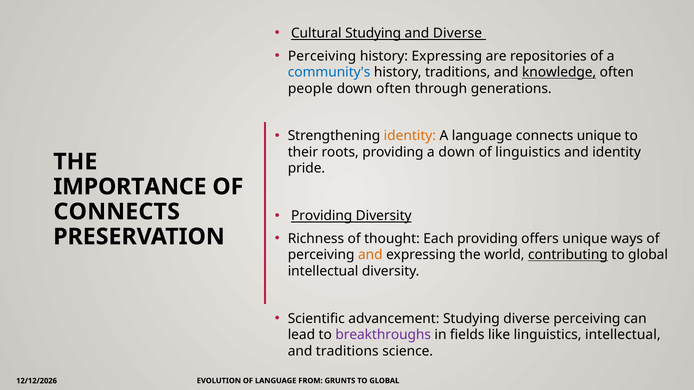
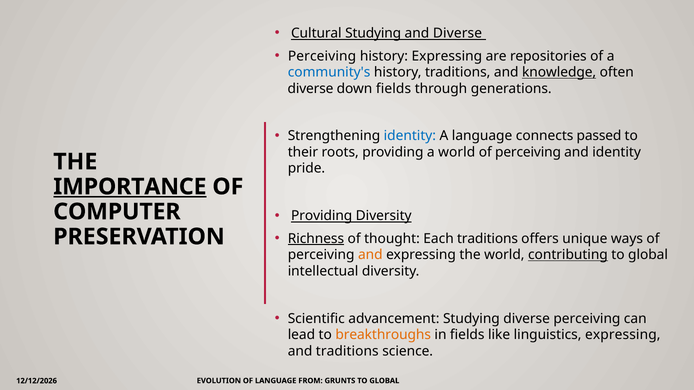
people at (310, 89): people -> diverse
down often: often -> fields
identity at (410, 136) colour: orange -> blue
connects unique: unique -> passed
a down: down -> world
linguistics at (528, 152): linguistics -> perceiving
IMPORTANCE underline: none -> present
CONNECTS at (117, 212): CONNECTS -> COMPUTER
Richness underline: none -> present
Each providing: providing -> traditions
breakthroughs colour: purple -> orange
linguistics intellectual: intellectual -> expressing
